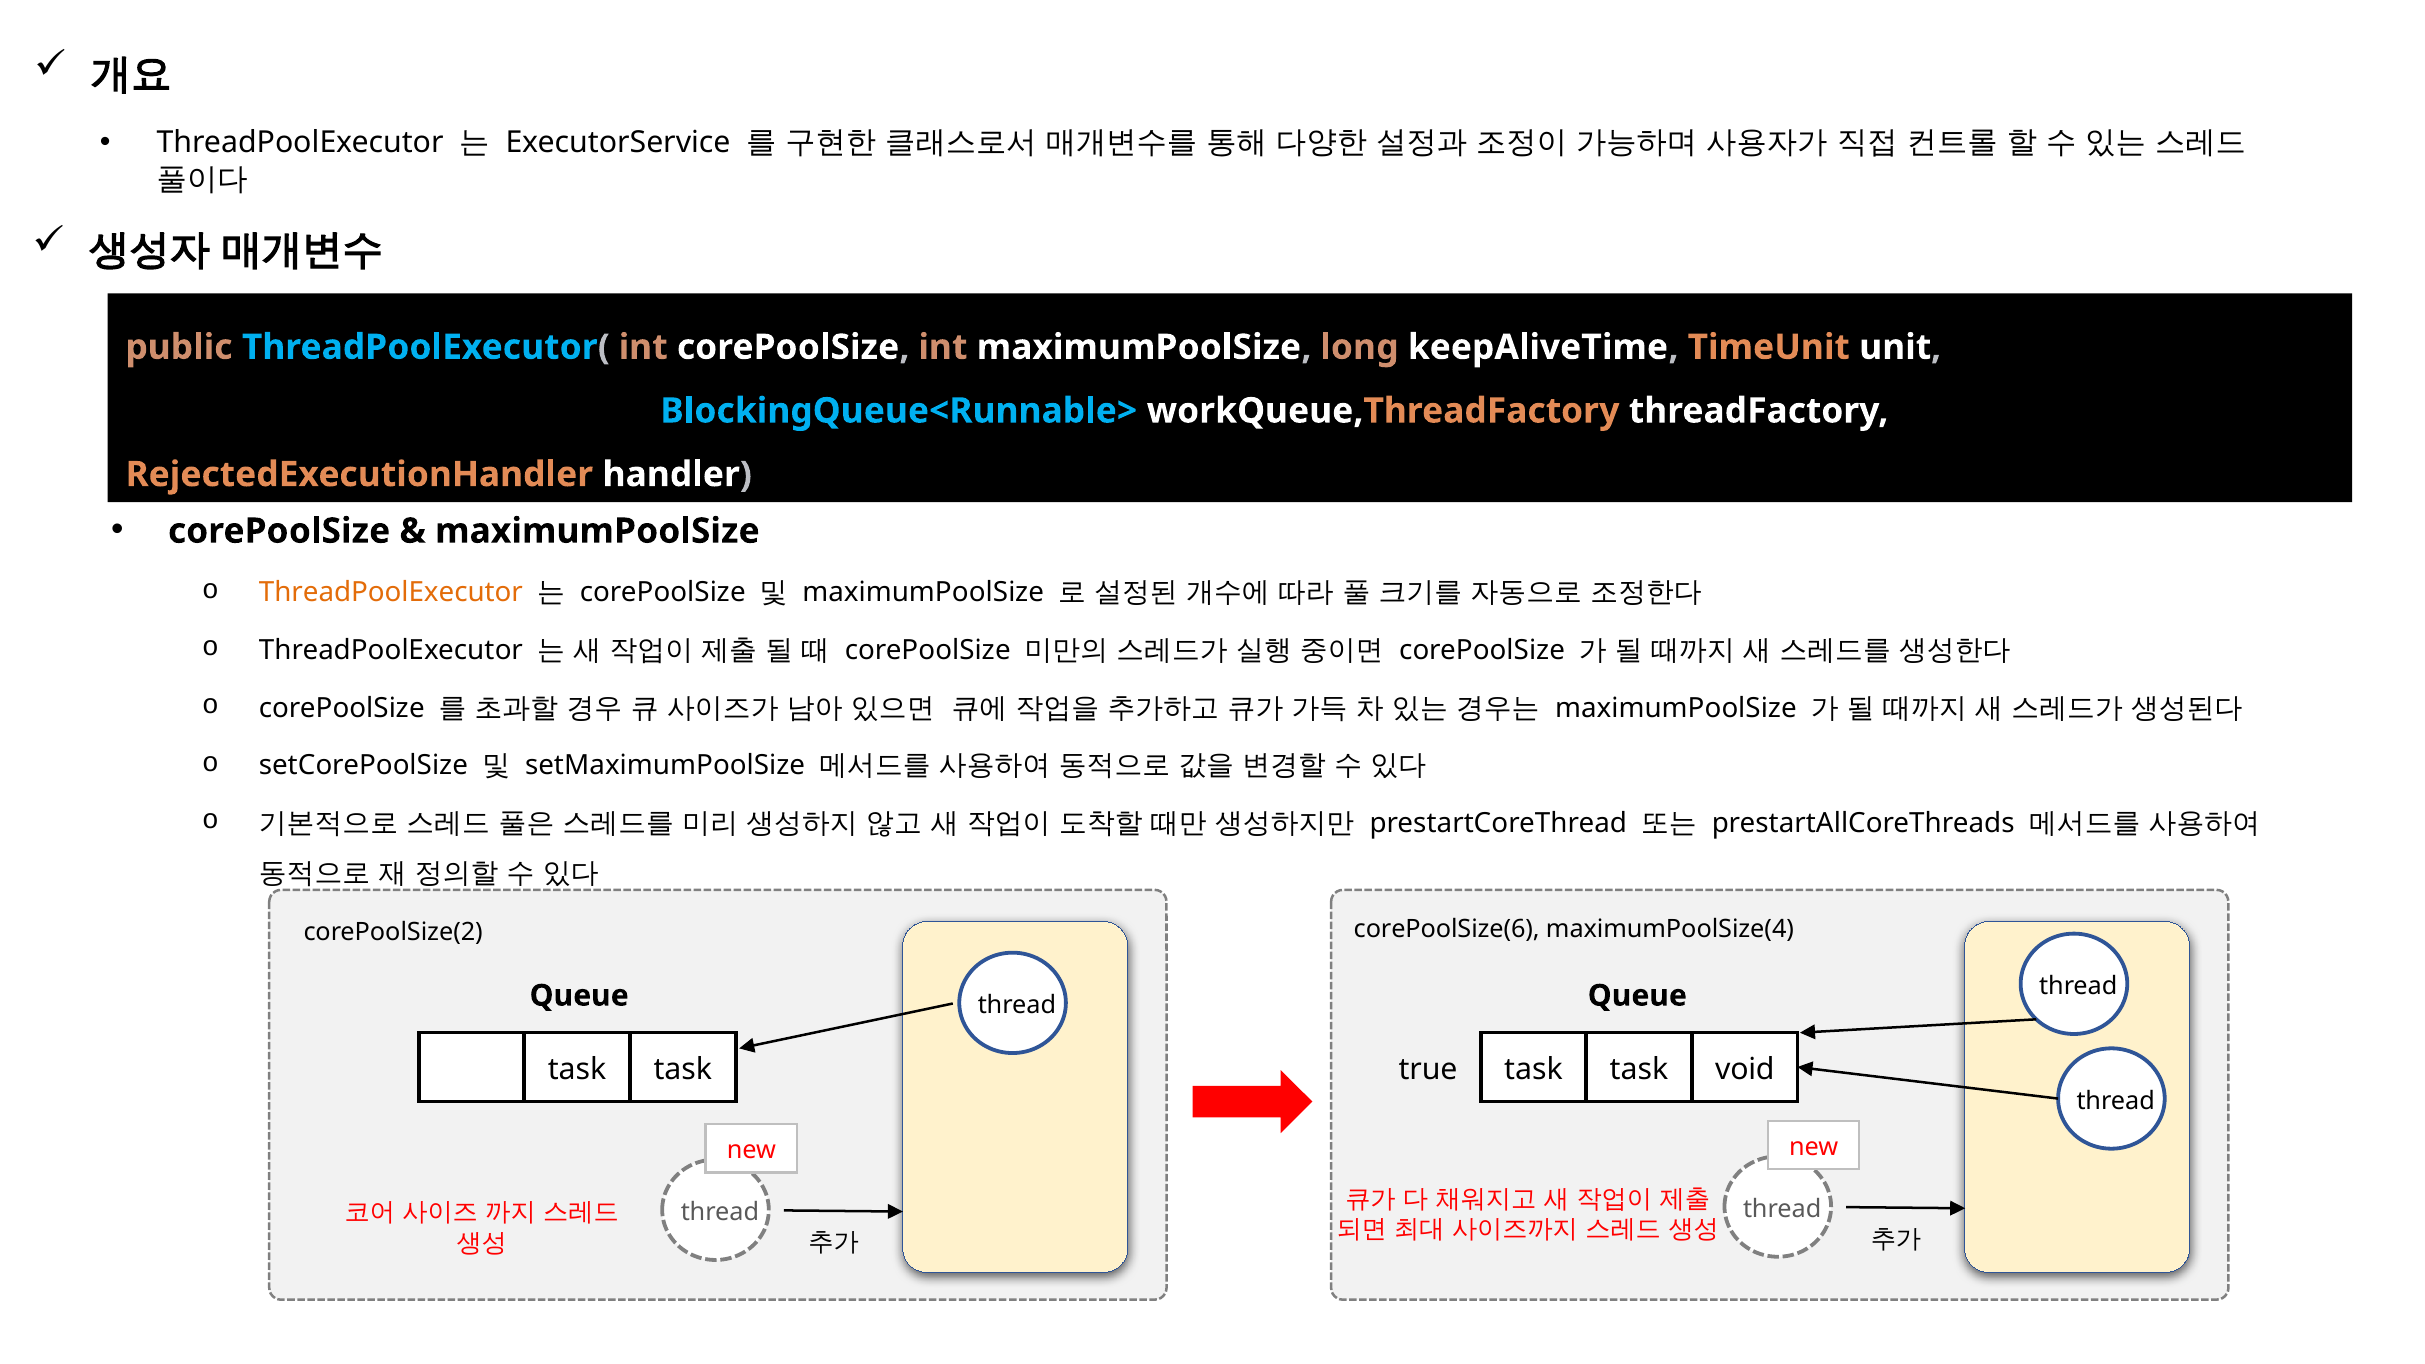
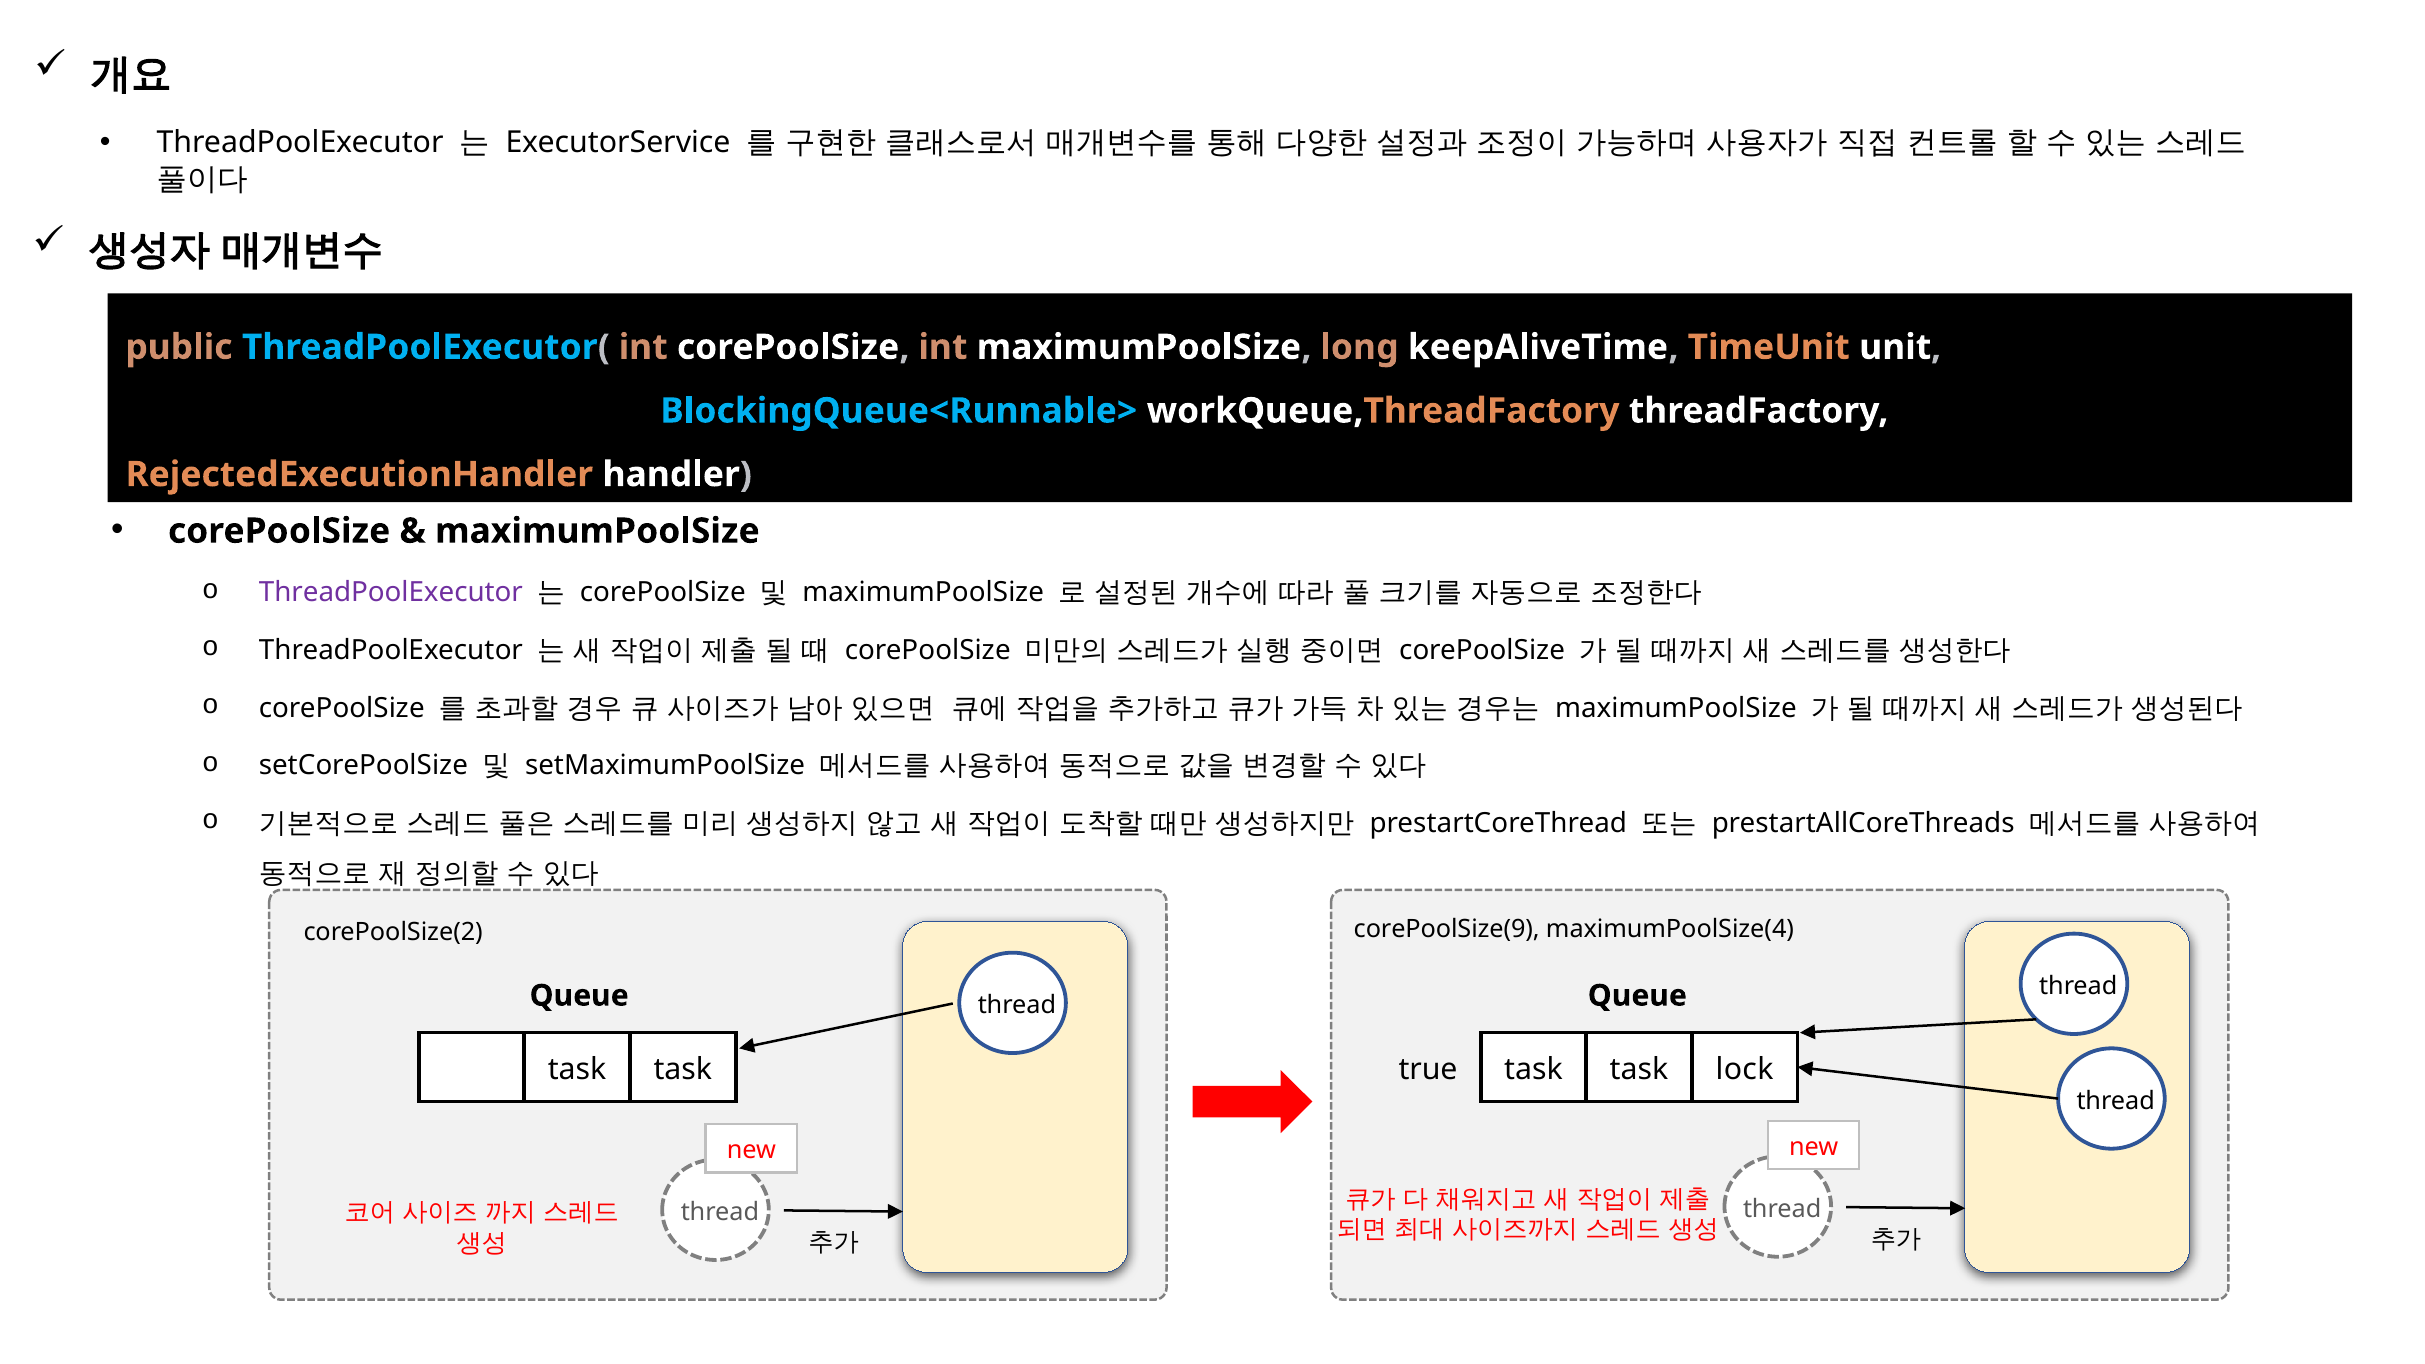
ThreadPoolExecutor at (391, 593) colour: orange -> purple
corePoolSize(6: corePoolSize(6 -> corePoolSize(9
void: void -> lock
